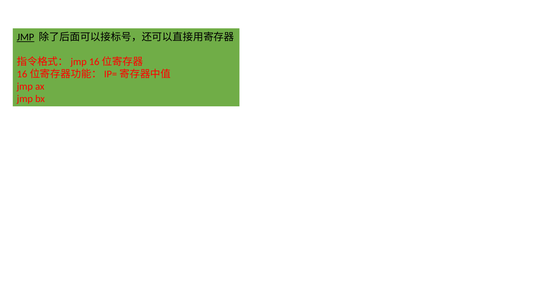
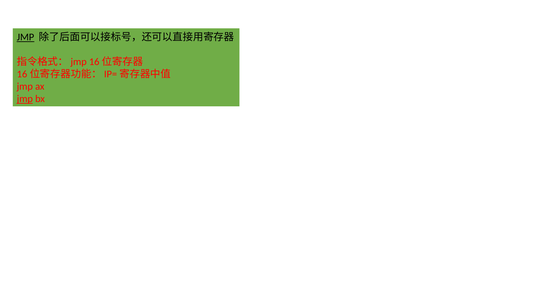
jmp at (25, 99) underline: none -> present
